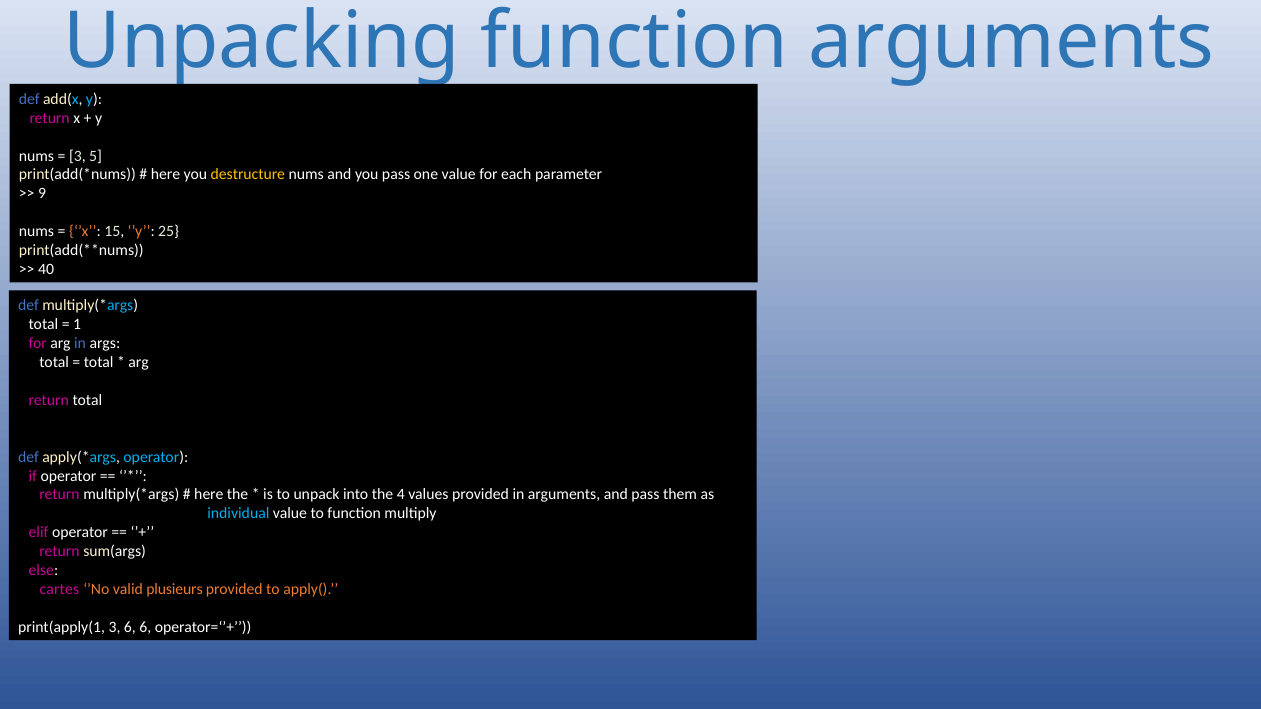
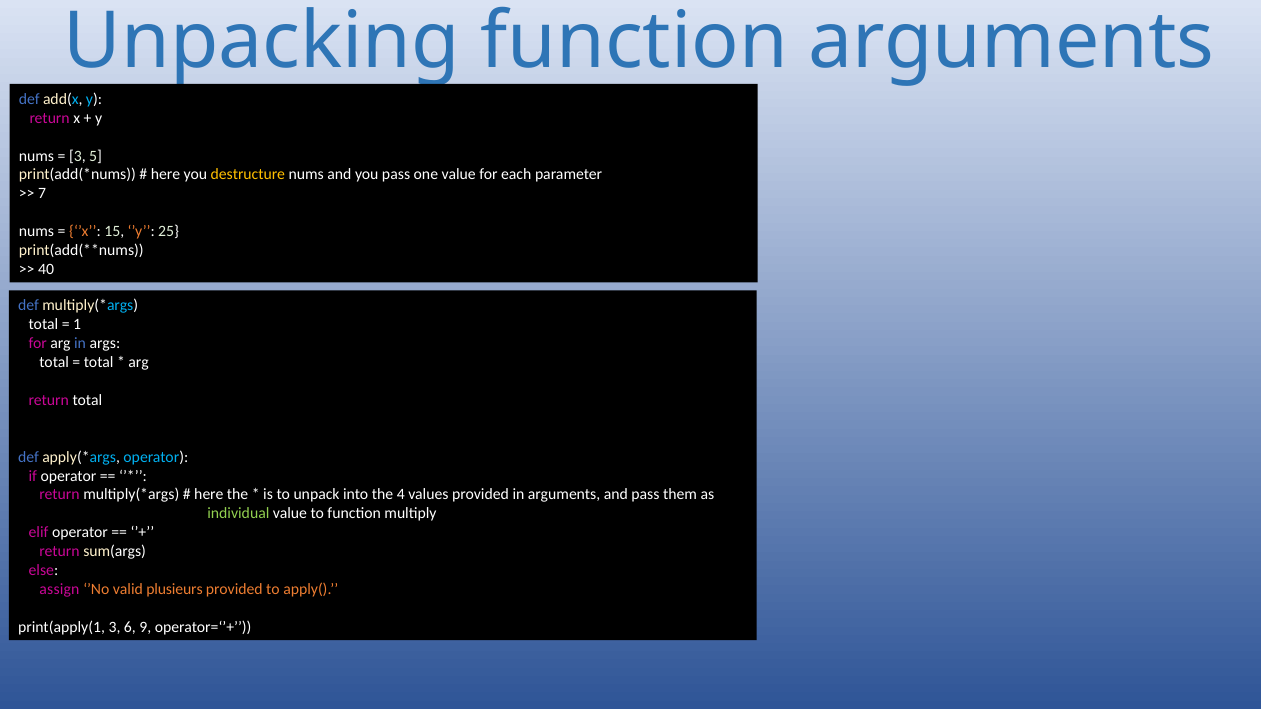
9: 9 -> 7
individual colour: light blue -> light green
cartes: cartes -> assign
6 6: 6 -> 9
